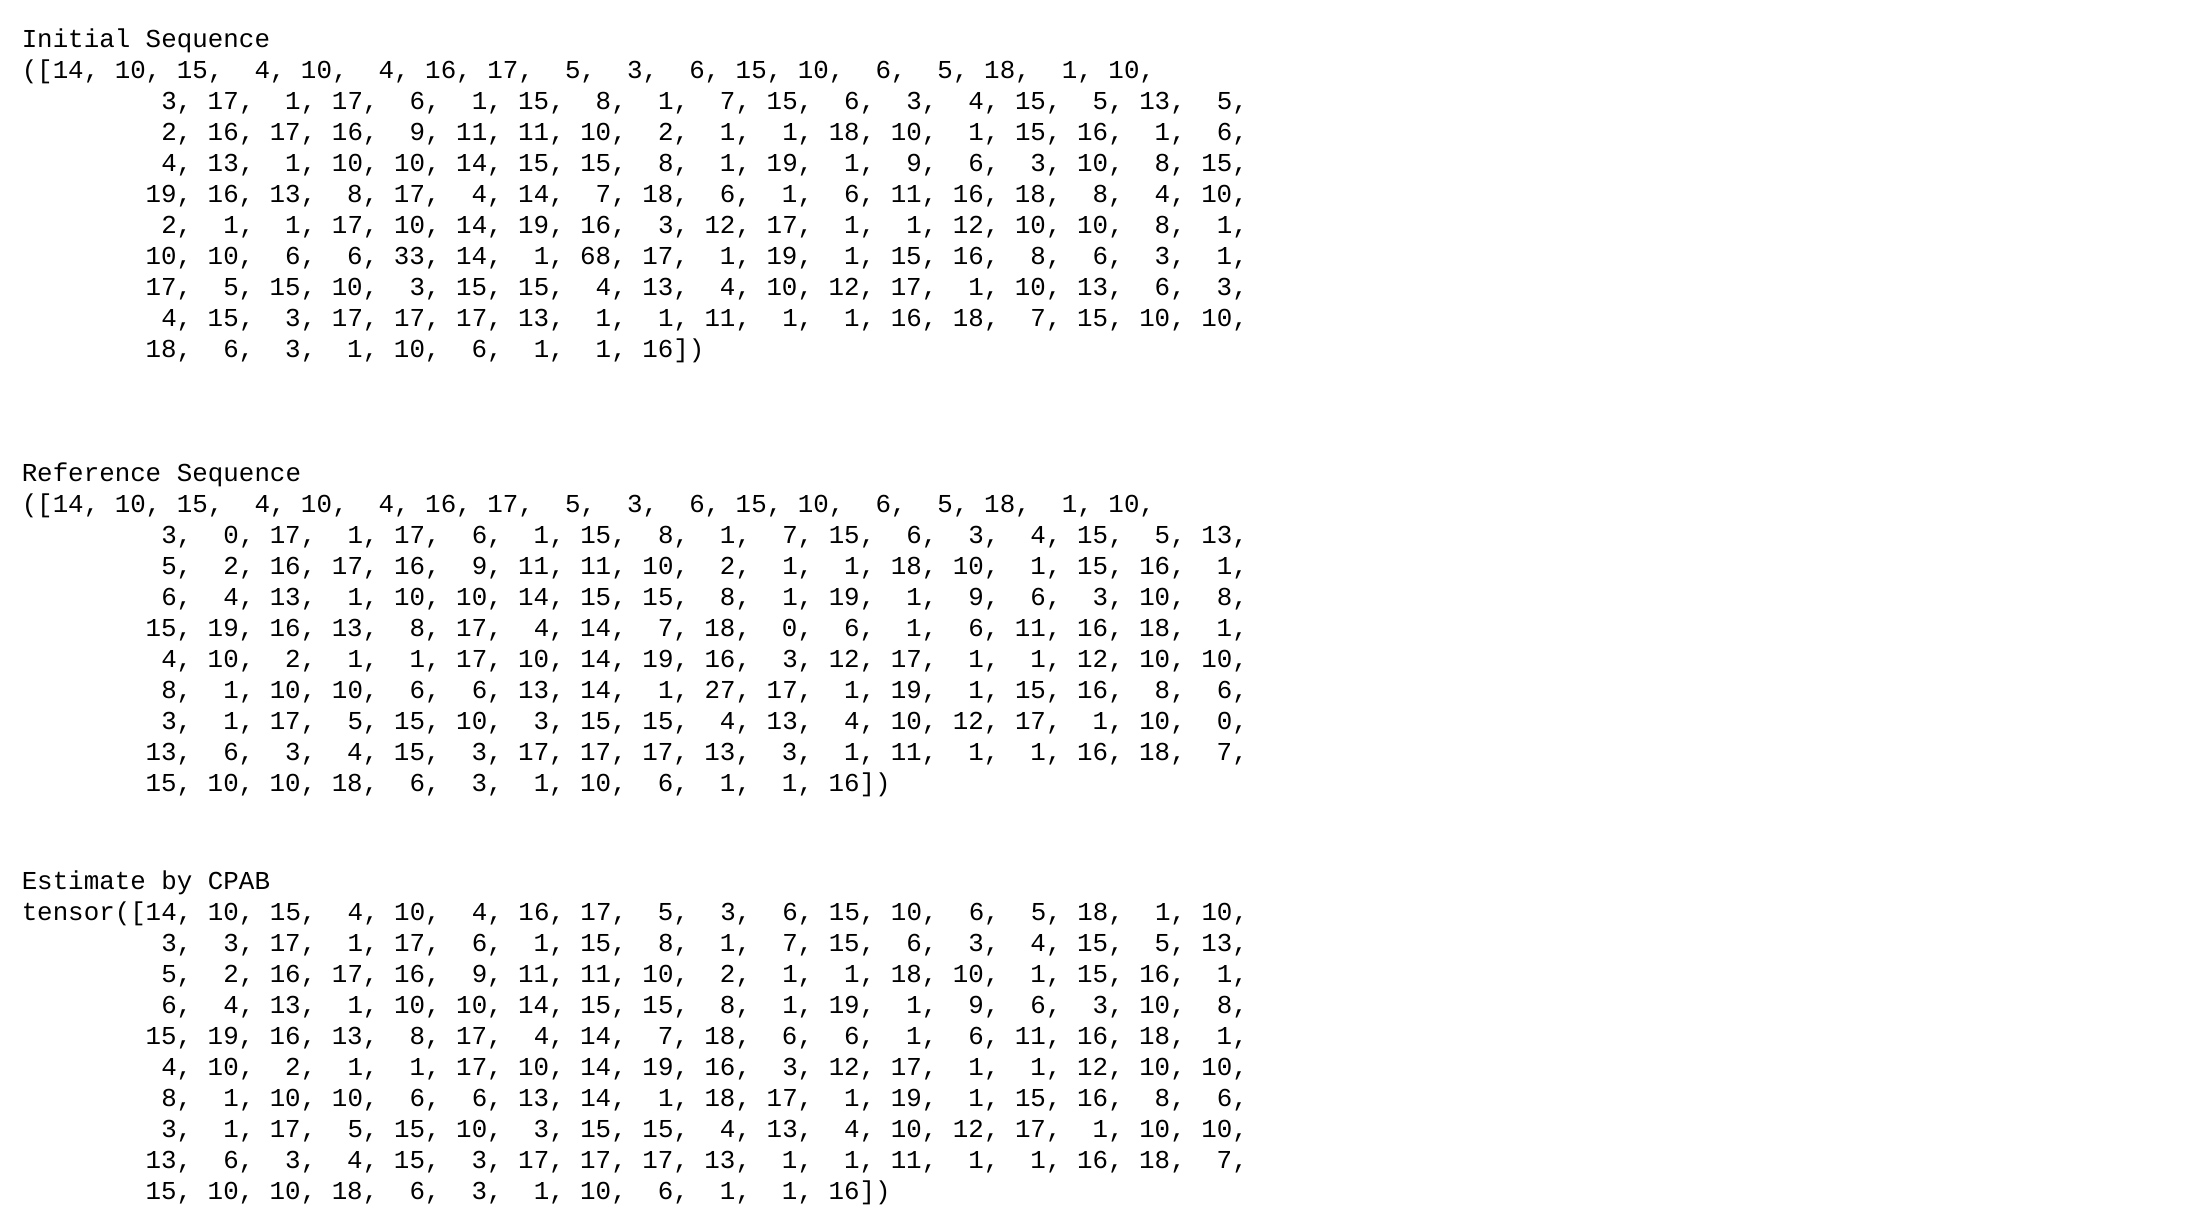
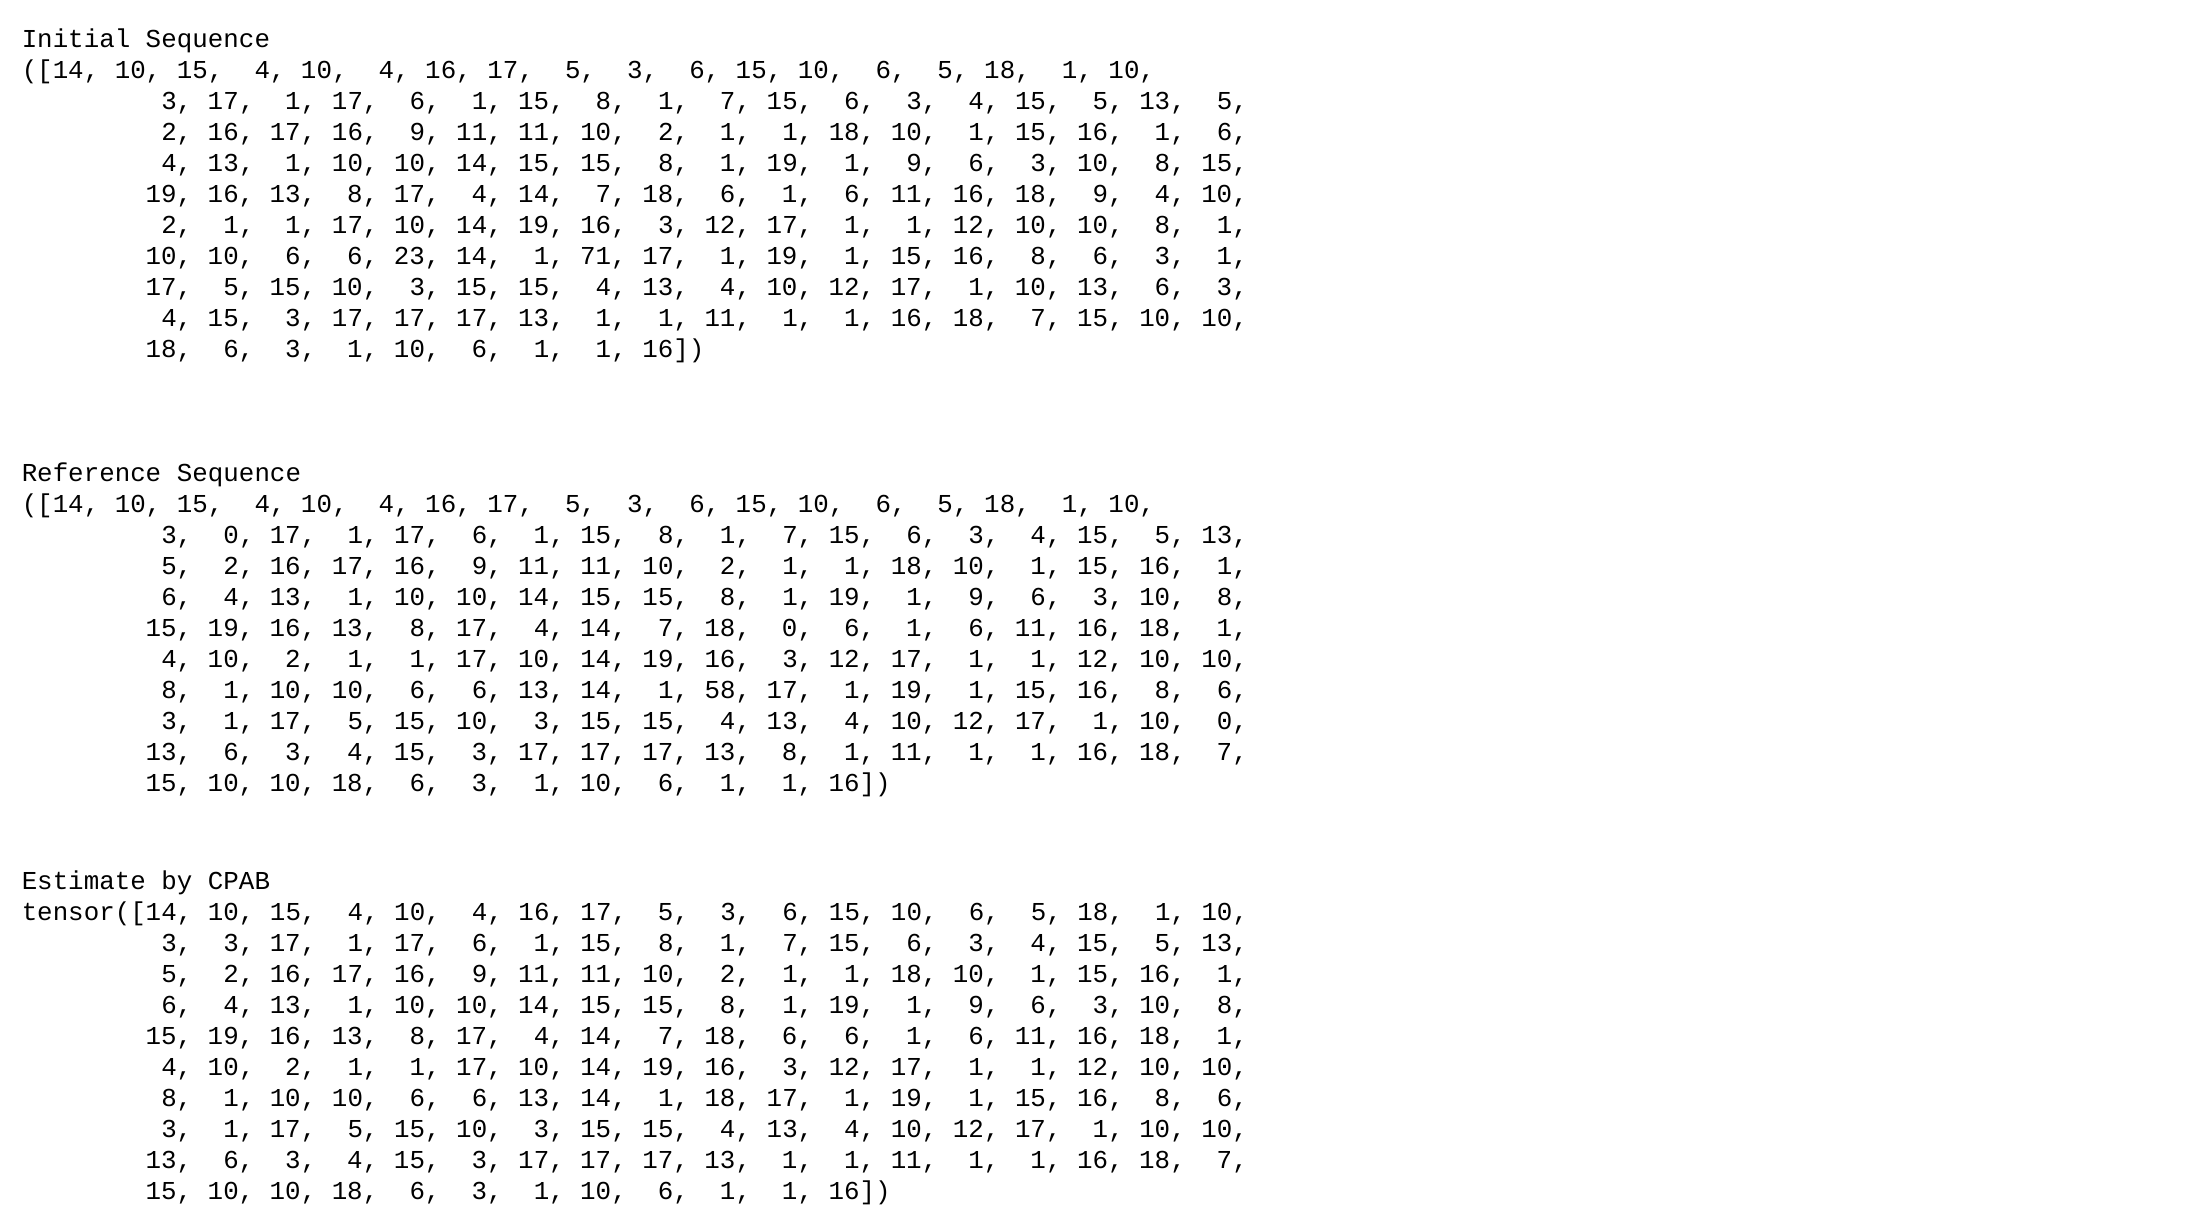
18 8: 8 -> 9
33: 33 -> 23
68: 68 -> 71
27: 27 -> 58
17 13 3: 3 -> 8
